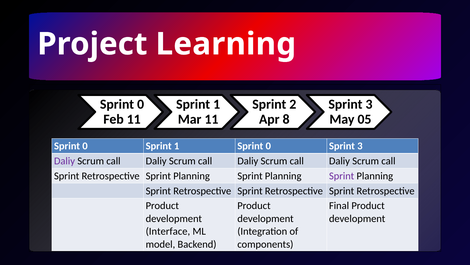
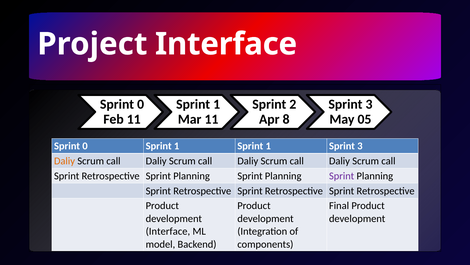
Project Learning: Learning -> Interface
1 Sprint 0: 0 -> 1
Daliy at (65, 161) colour: purple -> orange
